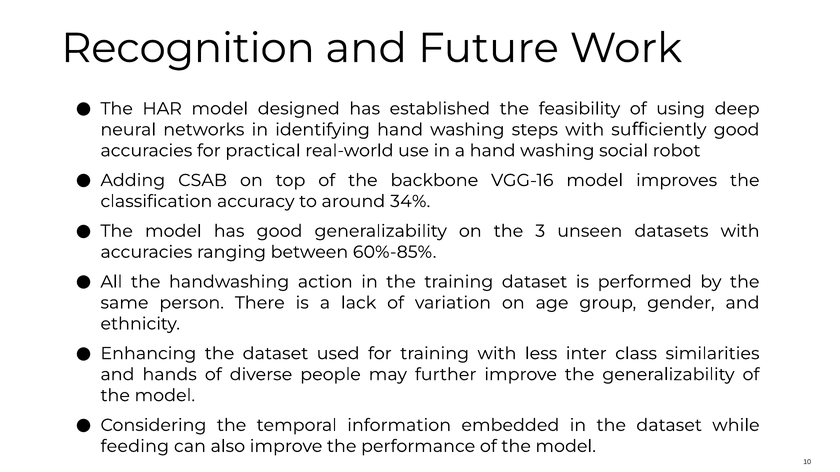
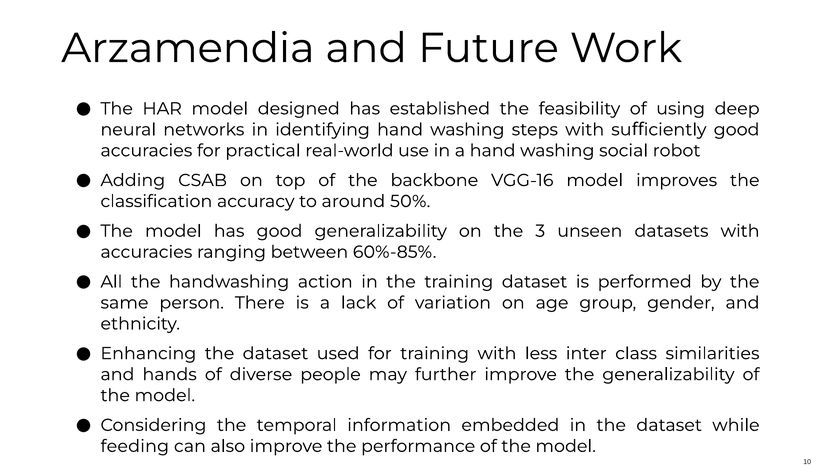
Recognition: Recognition -> Arzamendia
34%: 34% -> 50%
